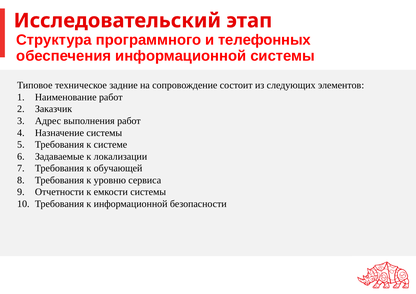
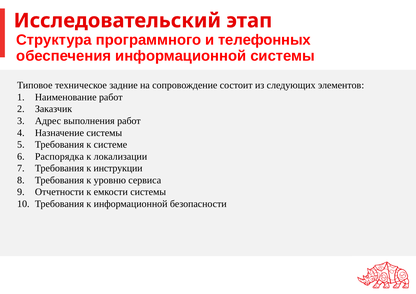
Задаваемые: Задаваемые -> Распорядка
обучающей: обучающей -> инструкции
